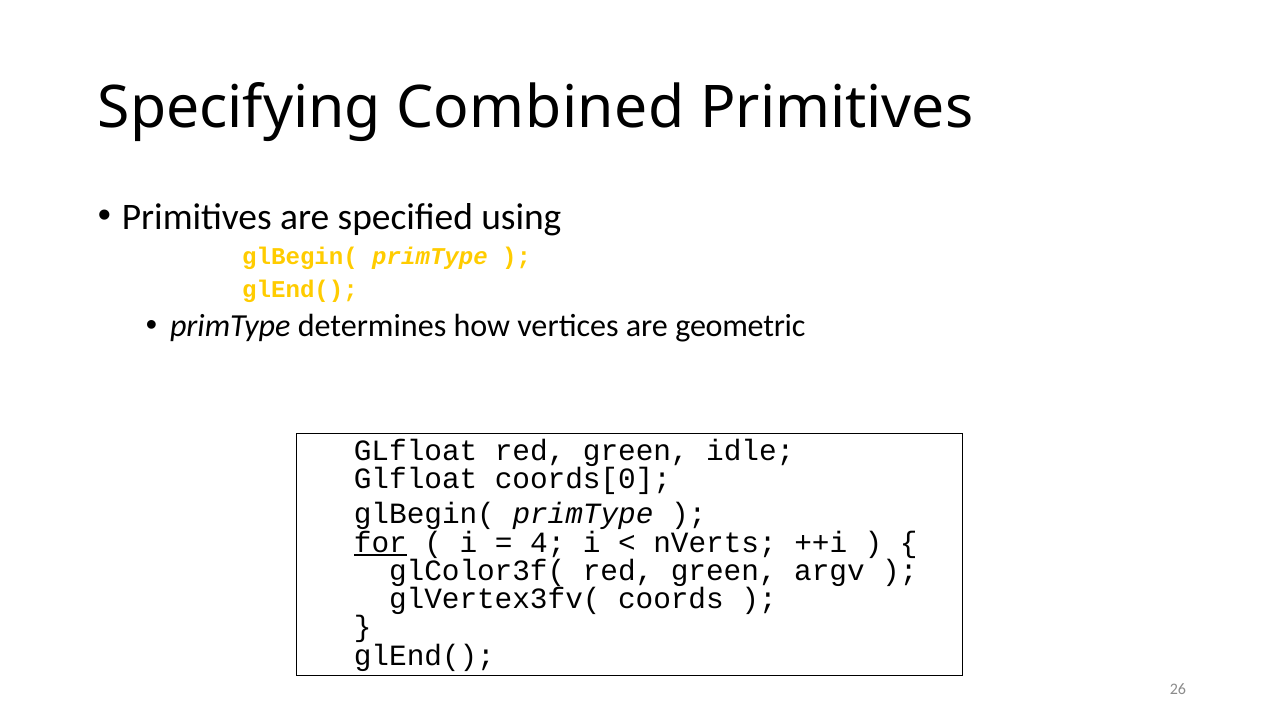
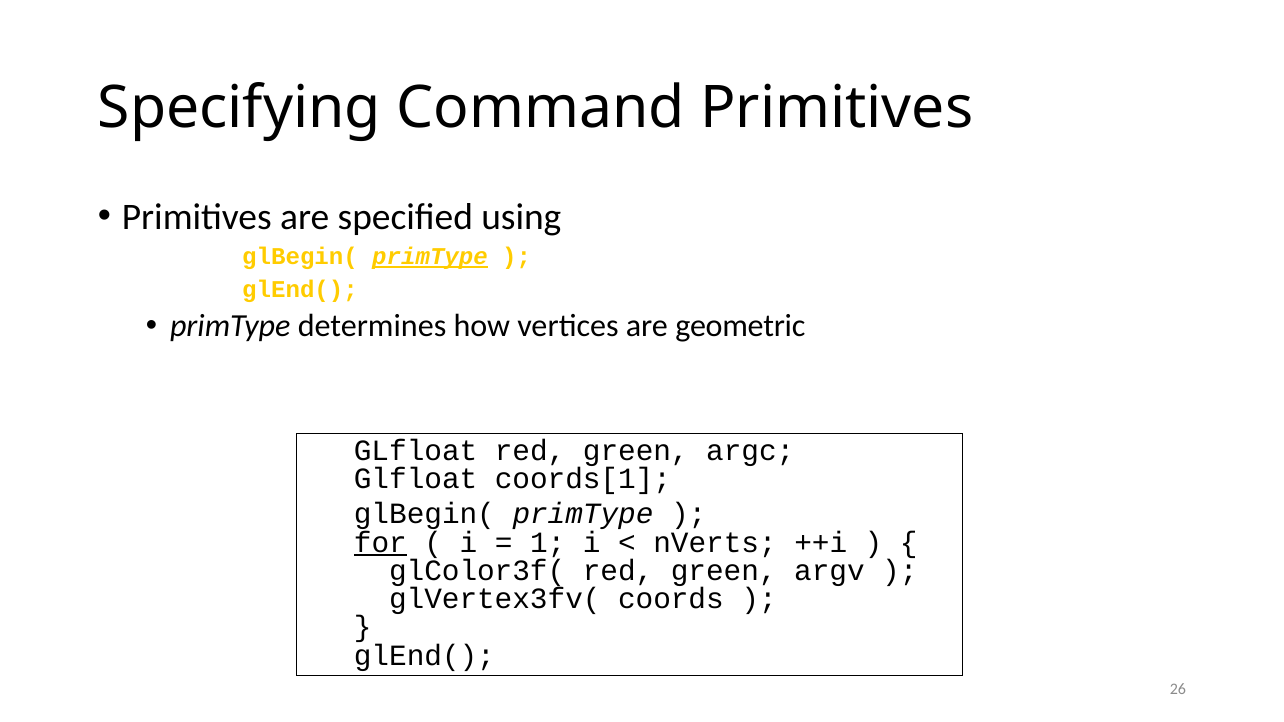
Combined: Combined -> Command
primType at (430, 257) underline: none -> present
idle: idle -> argc
coords[0: coords[0 -> coords[1
4: 4 -> 1
